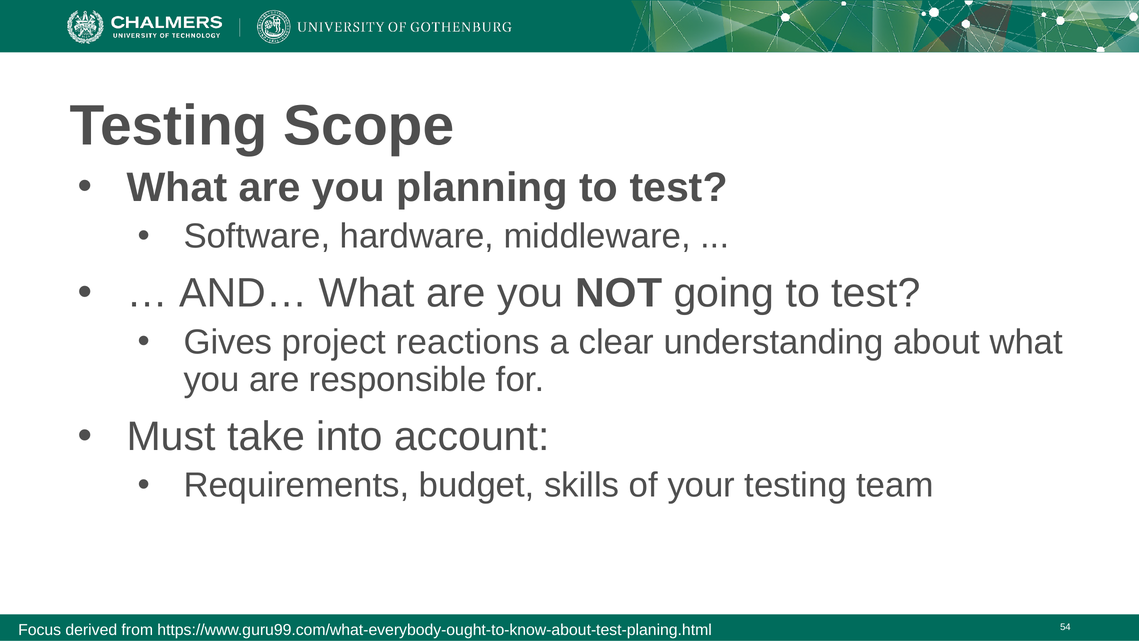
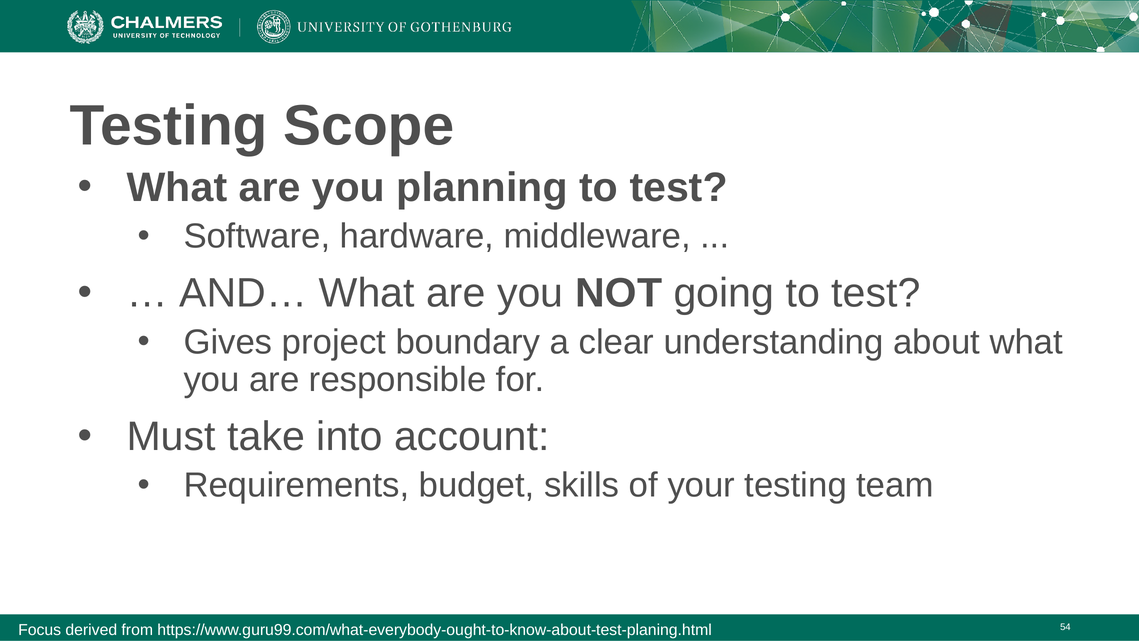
reactions: reactions -> boundary
